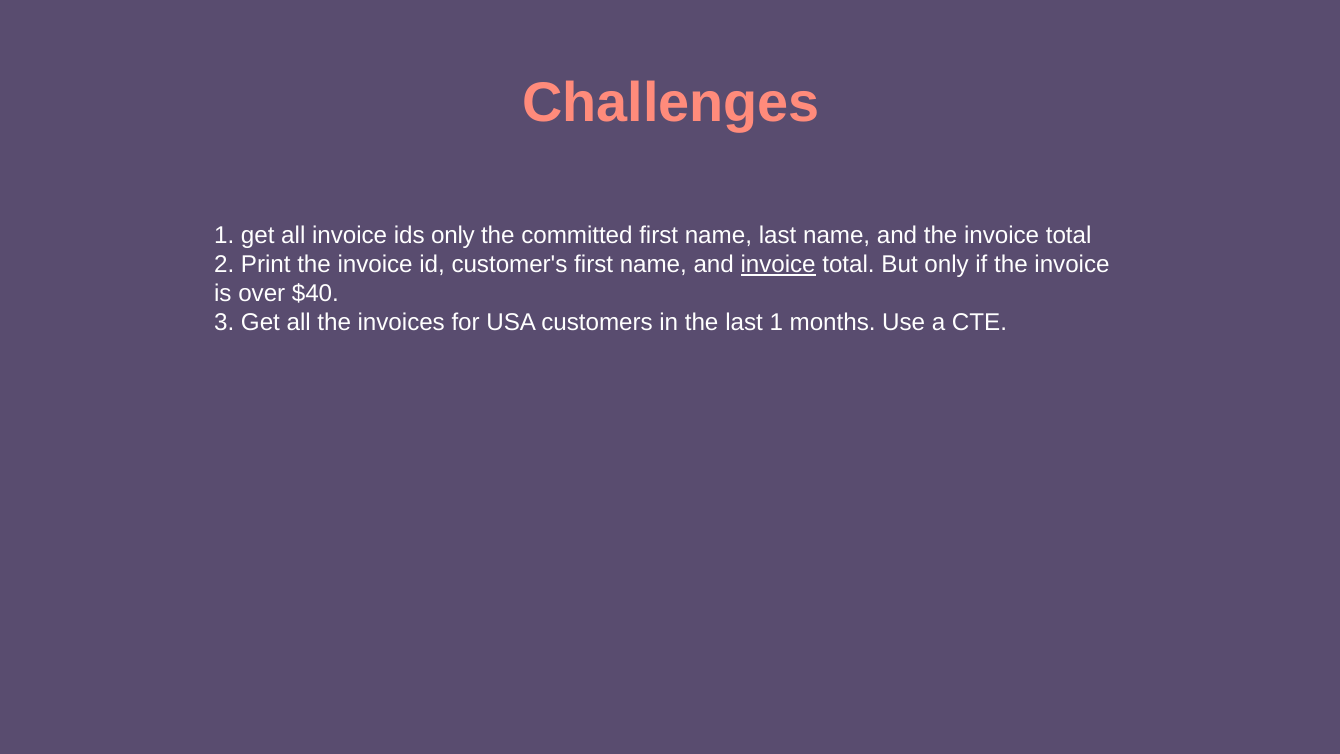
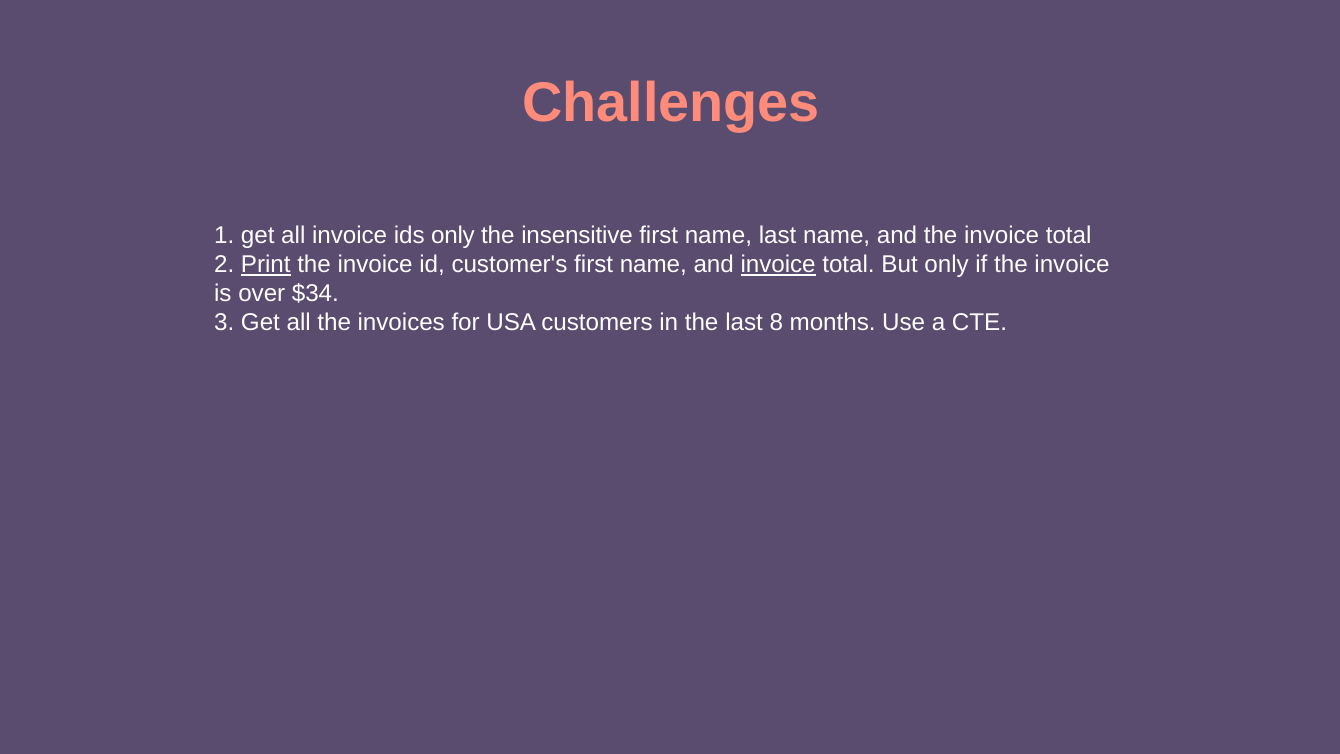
committed: committed -> insensitive
Print underline: none -> present
$40: $40 -> $34
last 1: 1 -> 8
